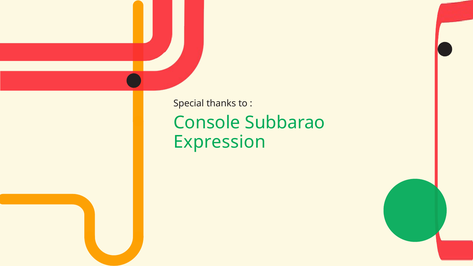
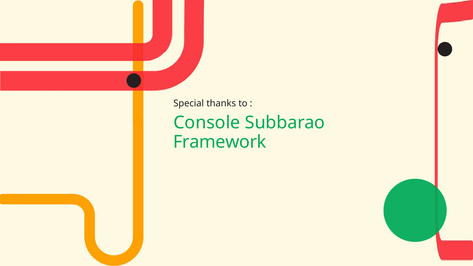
Expression: Expression -> Framework
